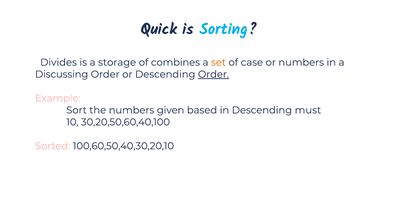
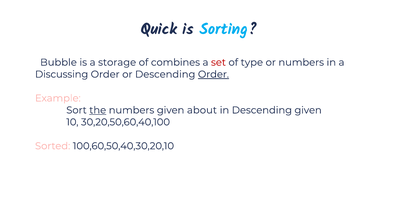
Divides: Divides -> Bubble
set colour: orange -> red
case: case -> type
the underline: none -> present
based: based -> about
Descending must: must -> given
